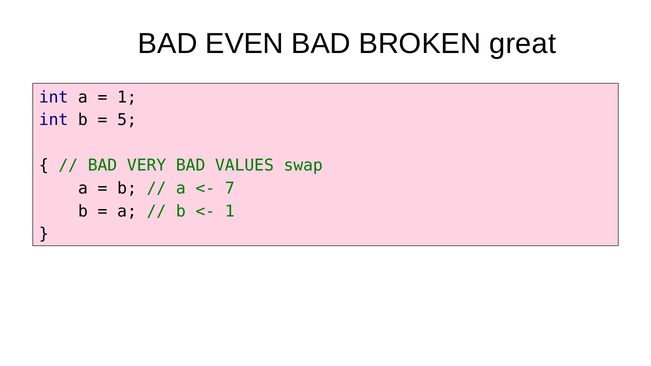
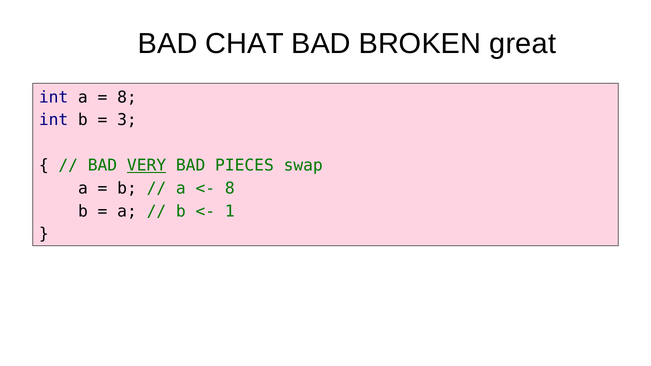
EVEN: EVEN -> CHAT
1 at (127, 97): 1 -> 8
5: 5 -> 3
VERY underline: none -> present
VALUES: VALUES -> PIECES
7 at (230, 188): 7 -> 8
